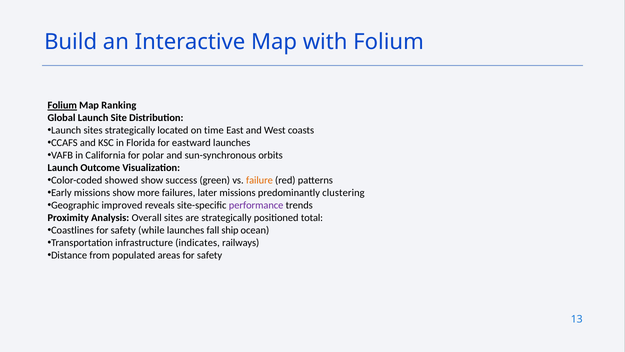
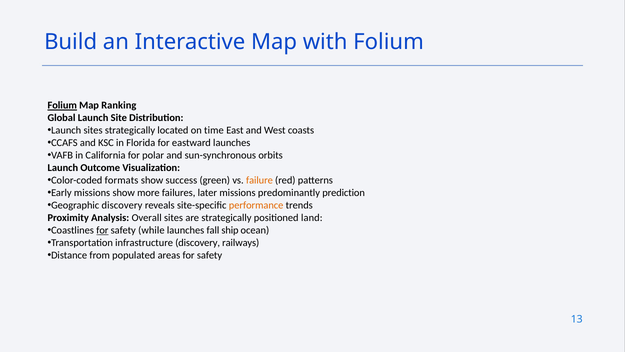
showed: showed -> formats
clustering: clustering -> prediction
Geographic improved: improved -> discovery
performance colour: purple -> orange
total: total -> land
for at (102, 230) underline: none -> present
infrastructure indicates: indicates -> discovery
